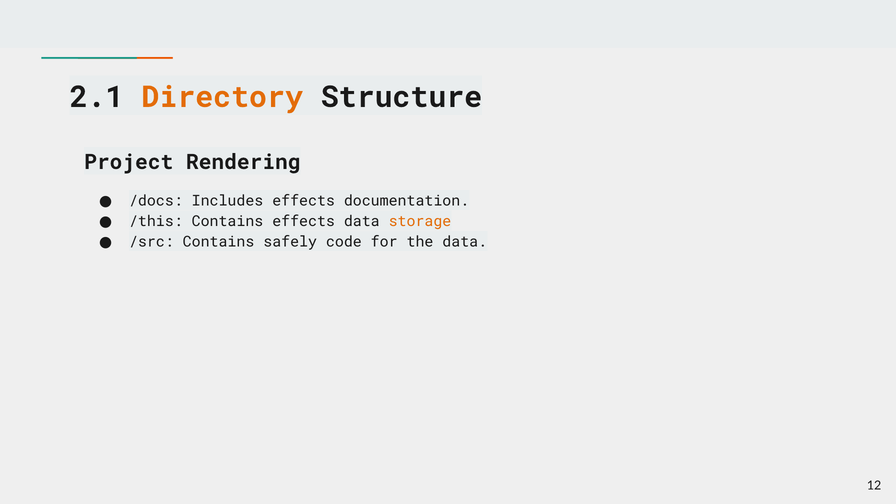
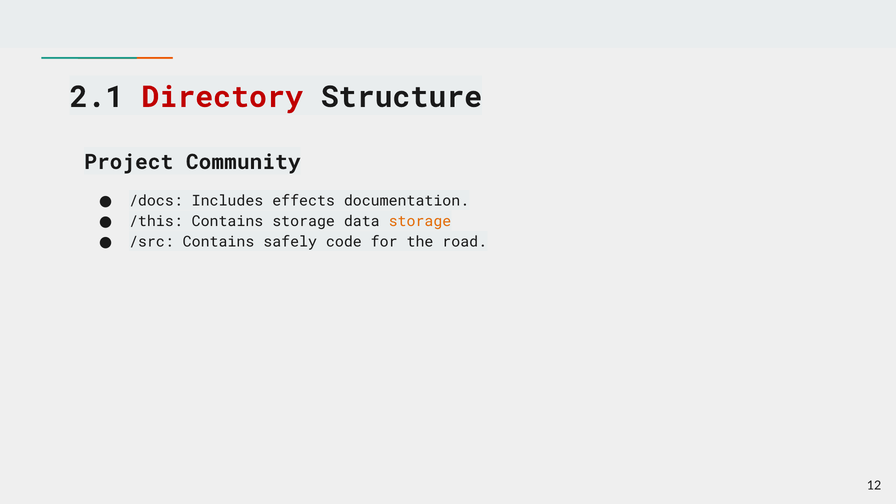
Directory colour: orange -> red
Rendering: Rendering -> Community
Contains effects: effects -> storage
the data: data -> road
